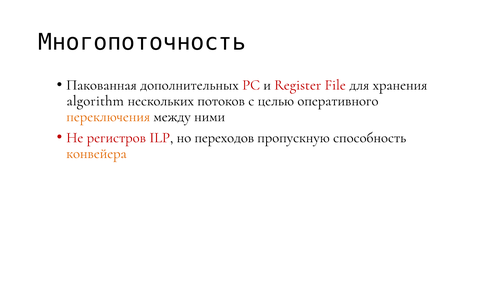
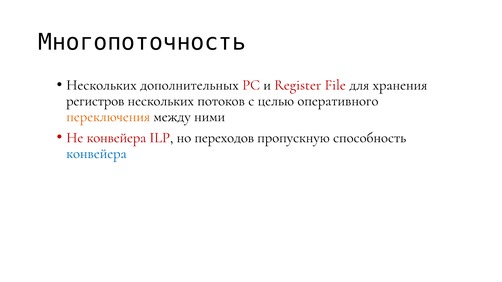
Пакованная at (101, 85): Пакованная -> Нескольких
algorithm: algorithm -> регистров
Не регистров: регистров -> конвейера
конвейера at (96, 153) colour: orange -> blue
